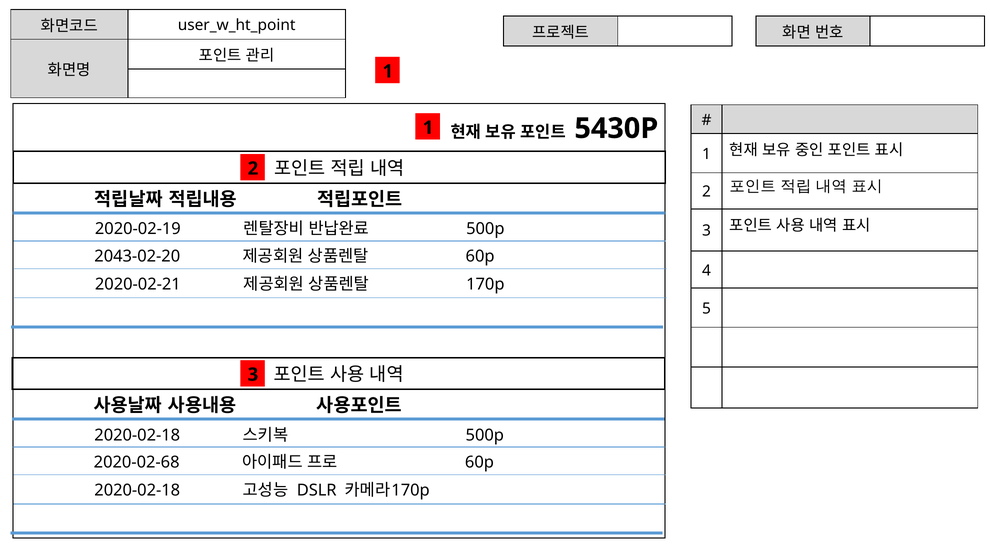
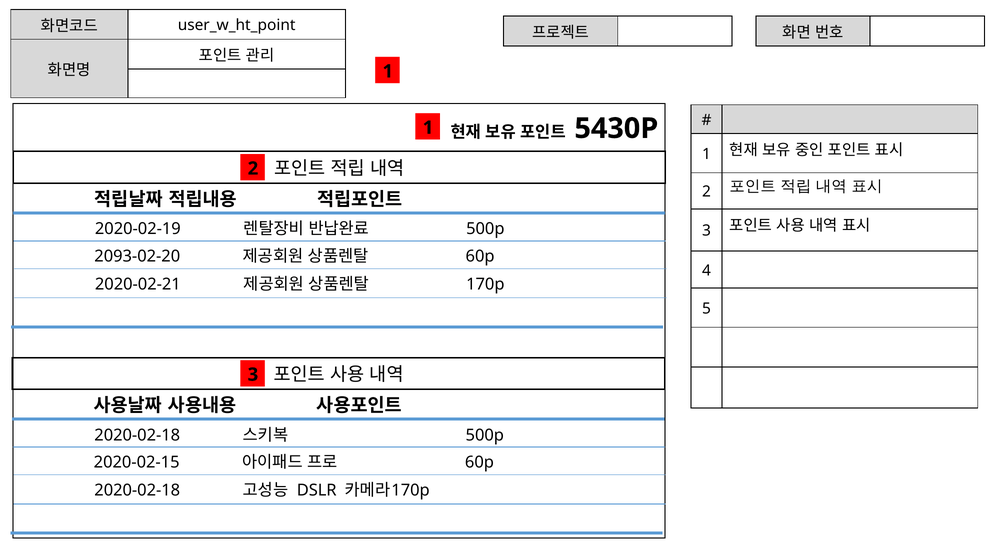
2043-02-20: 2043-02-20 -> 2093-02-20
2020-02-68: 2020-02-68 -> 2020-02-15
